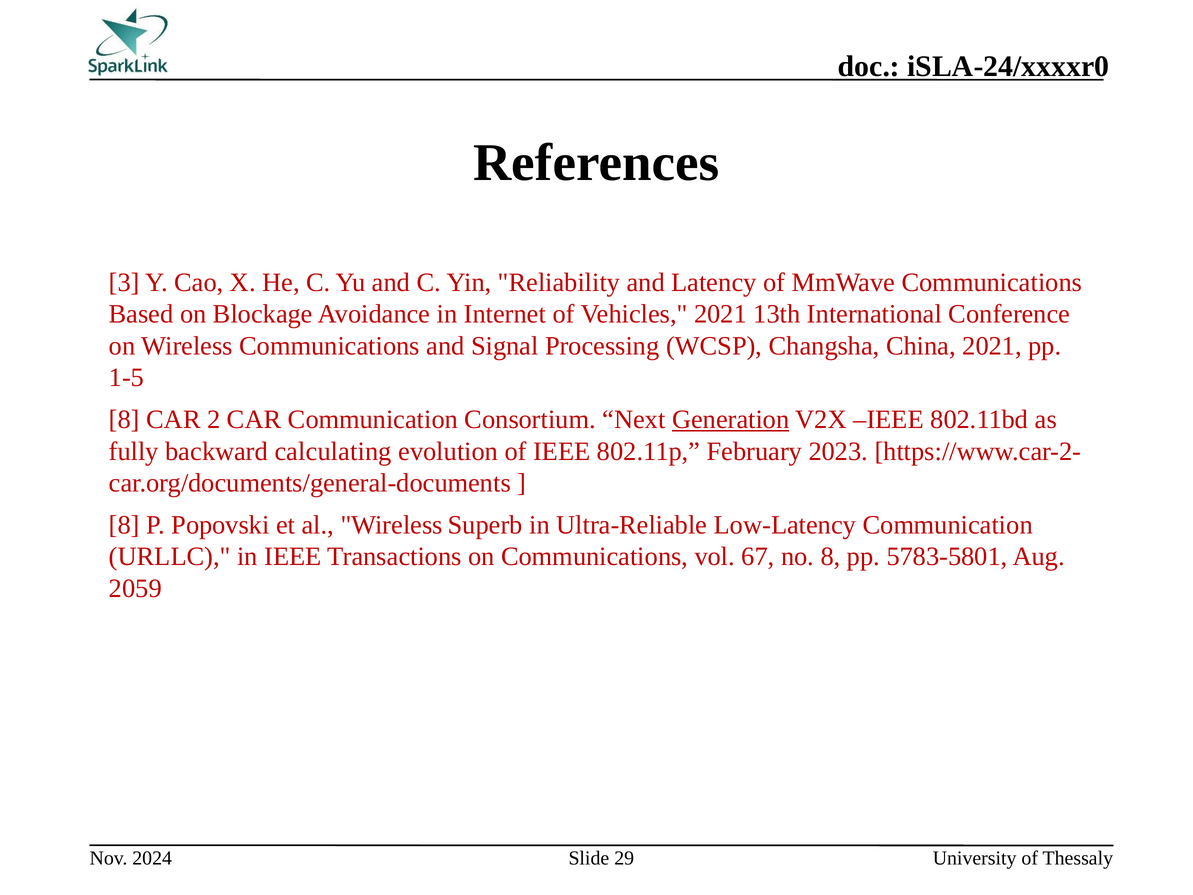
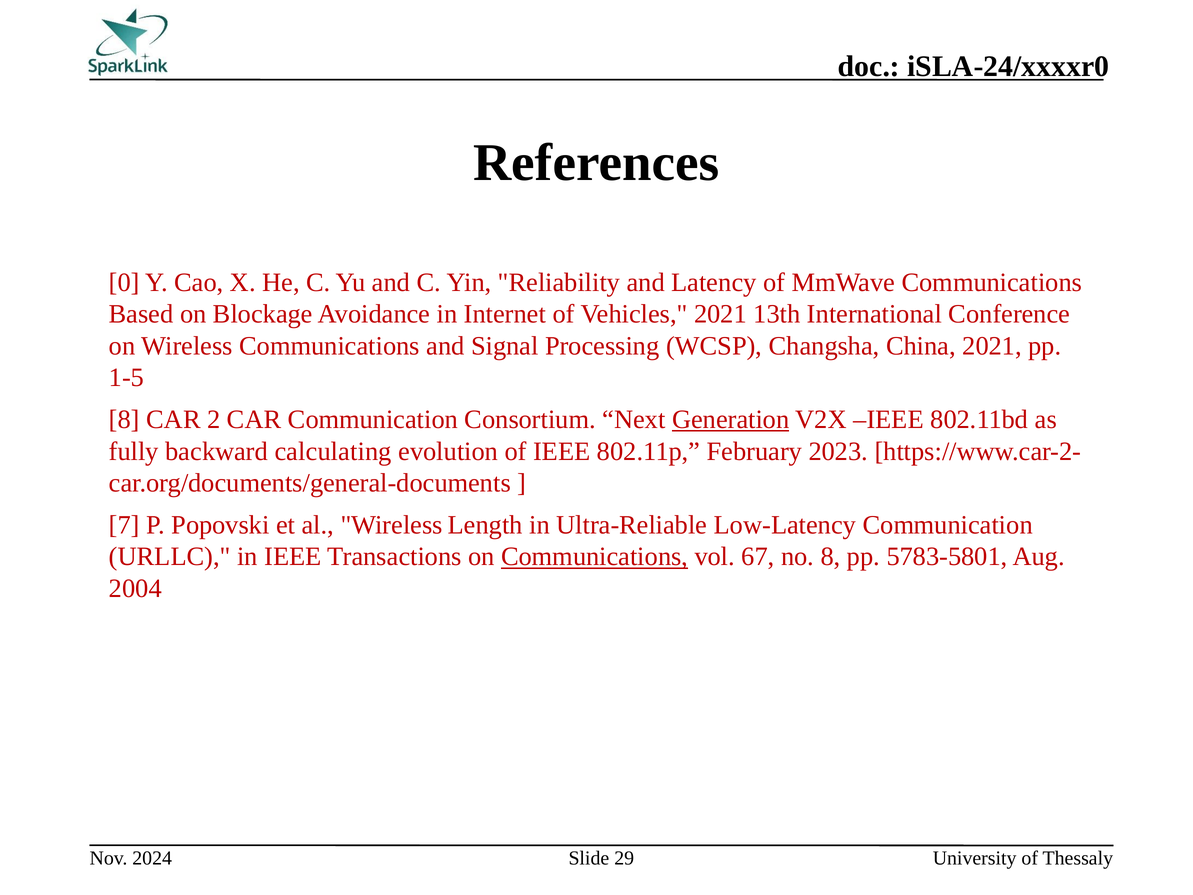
3: 3 -> 0
8 at (124, 525): 8 -> 7
Superb: Superb -> Length
Communications at (595, 557) underline: none -> present
2059: 2059 -> 2004
